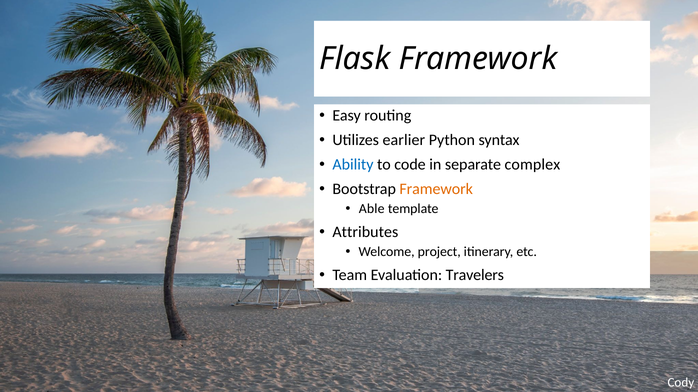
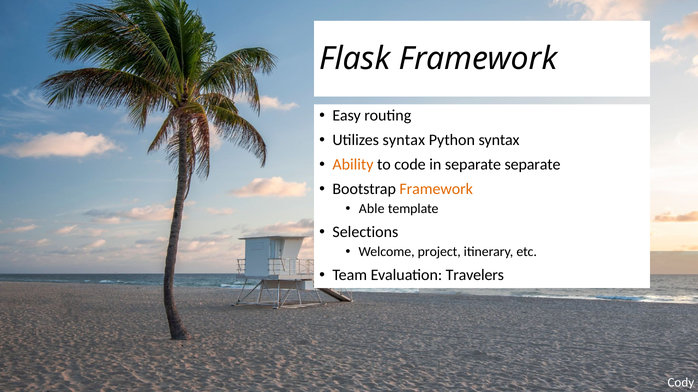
Utilizes earlier: earlier -> syntax
Ability colour: blue -> orange
separate complex: complex -> separate
Attributes: Attributes -> Selections
